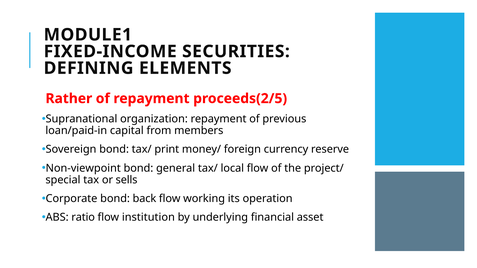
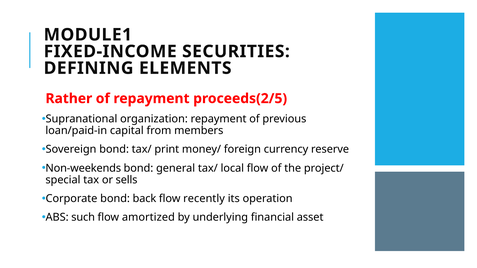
Non-viewpoint: Non-viewpoint -> Non-weekends
working: working -> recently
ratio: ratio -> such
institution: institution -> amortized
